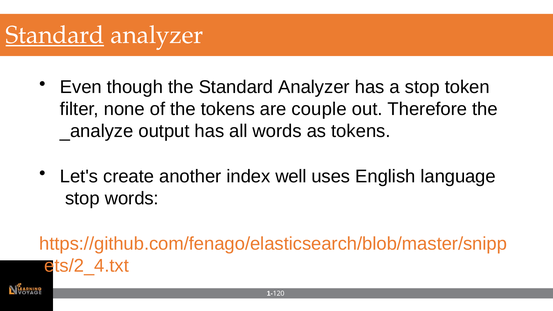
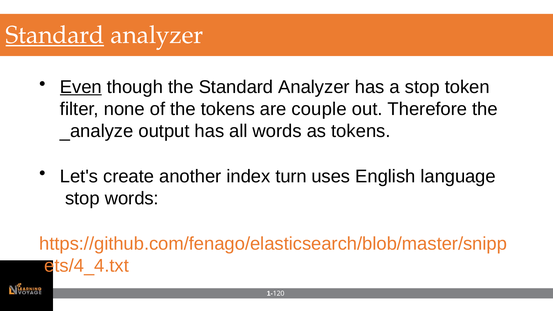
Even underline: none -> present
well: well -> turn
ets/2_4.txt: ets/2_4.txt -> ets/4_4.txt
